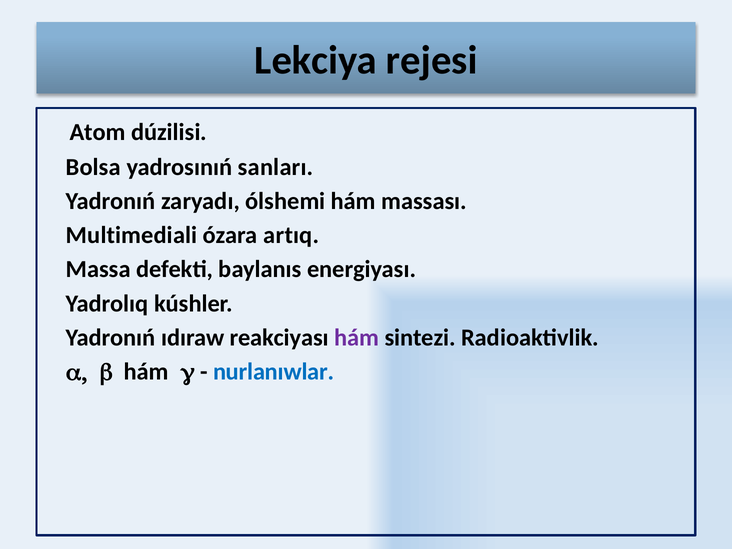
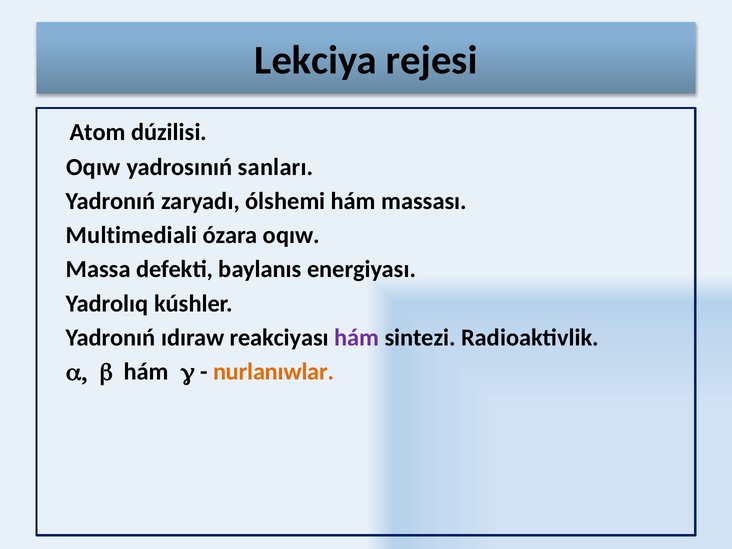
Bolsa at (93, 167): Bolsa -> Oqıw
ózara artıq: artıq -> oqıw
nurlanıwlar colour: blue -> orange
